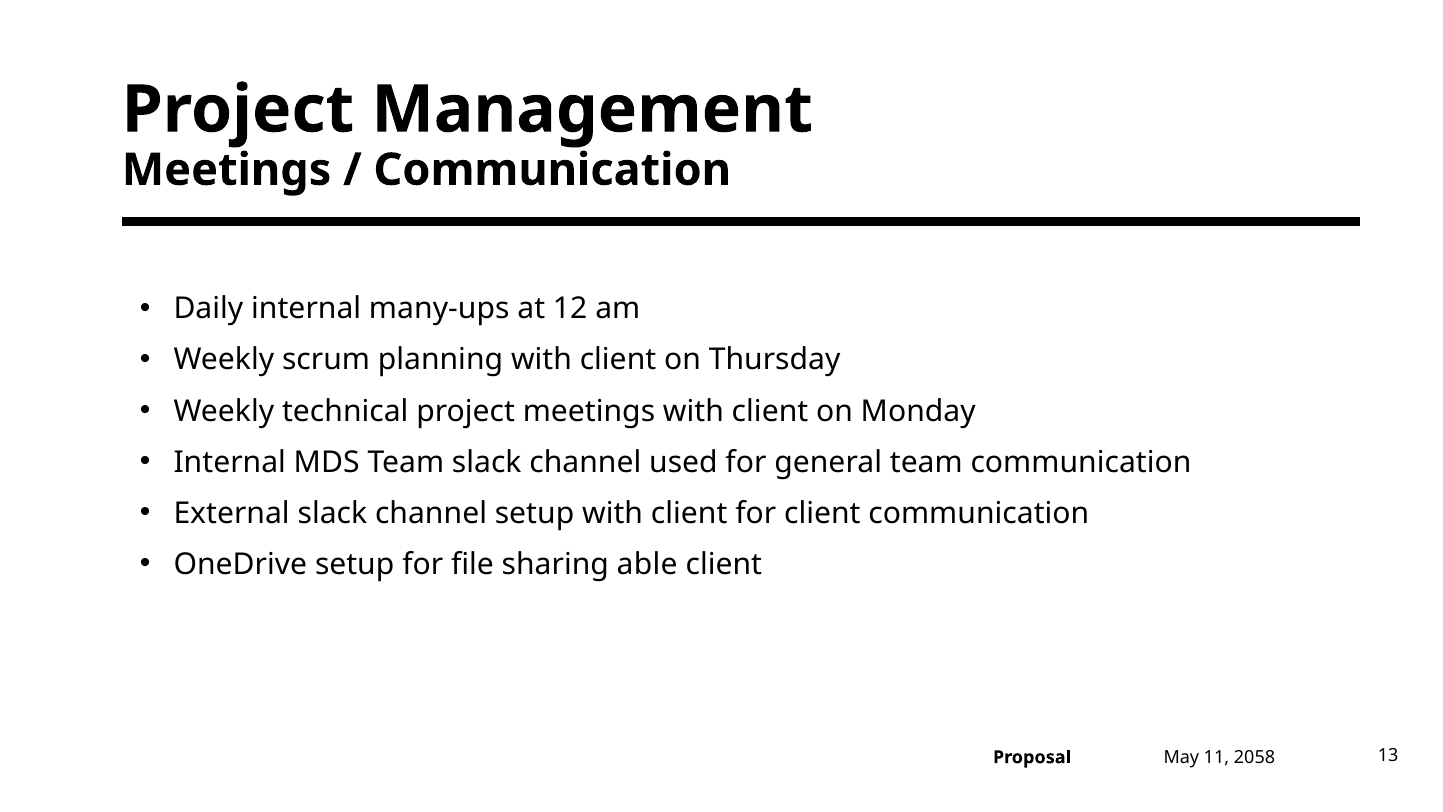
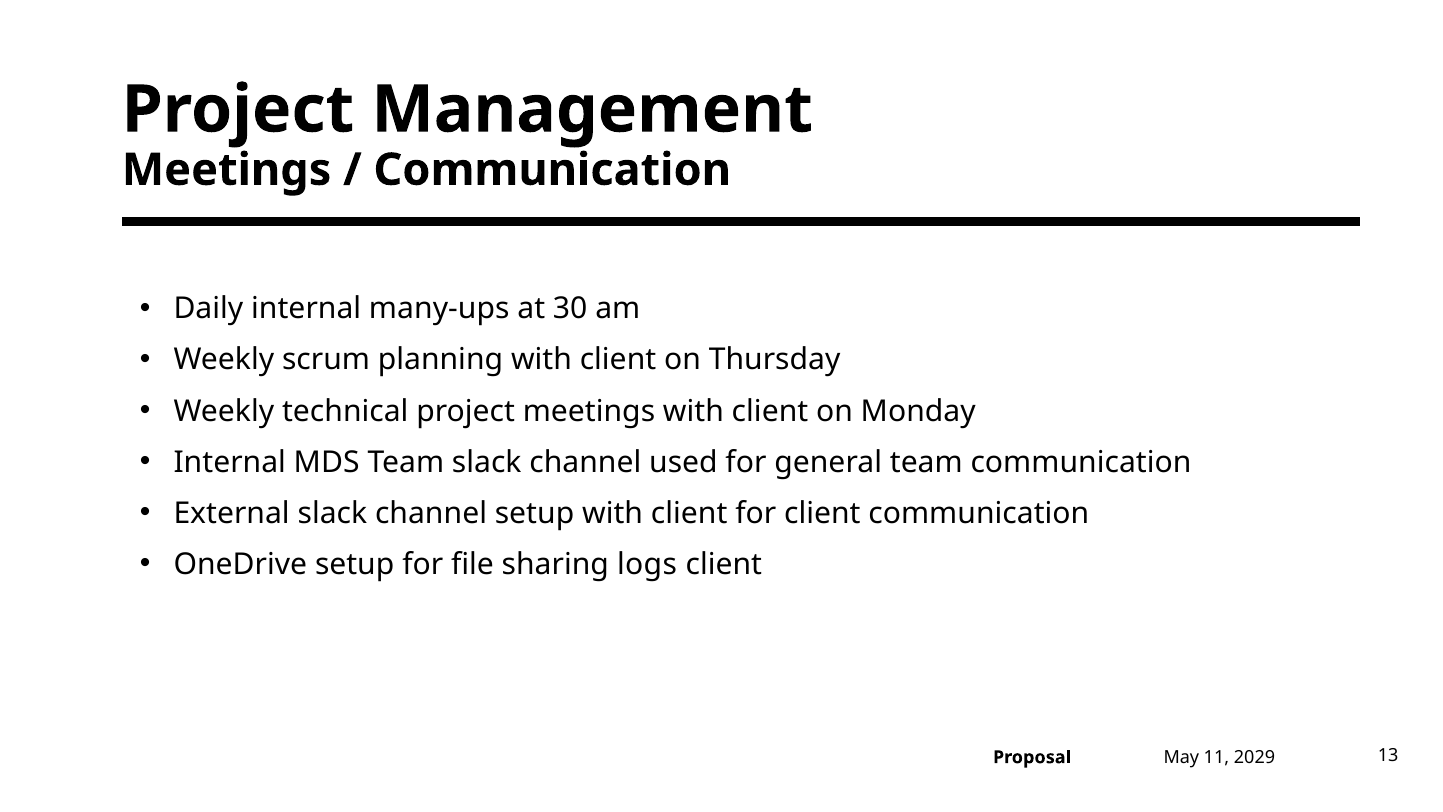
12: 12 -> 30
able: able -> logs
2058: 2058 -> 2029
